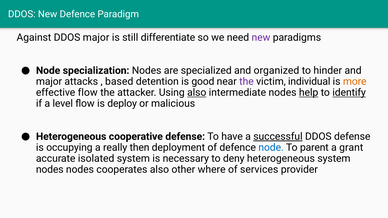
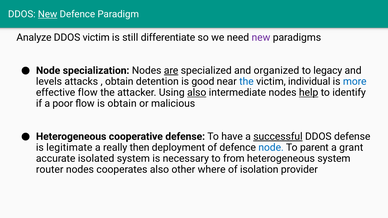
New at (48, 14) underline: none -> present
Against: Against -> Analyze
DDOS major: major -> victim
are underline: none -> present
hinder: hinder -> legacy
major at (49, 82): major -> levels
based at (119, 82): based -> obtain
the at (246, 82) colour: purple -> blue
more colour: orange -> blue
identify underline: present -> none
level: level -> poor
is deploy: deploy -> obtain
occupying: occupying -> legitimate
deny: deny -> from
nodes at (50, 170): nodes -> router
services: services -> isolation
